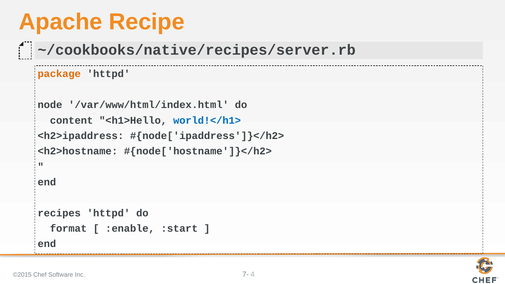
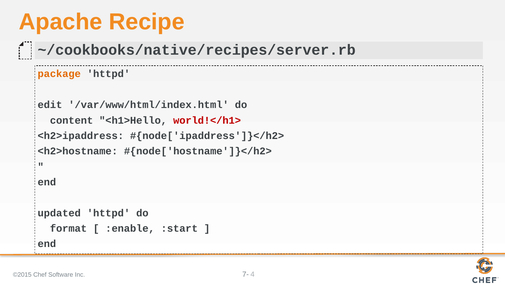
node: node -> edit
world!</h1> colour: blue -> red
recipes: recipes -> updated
